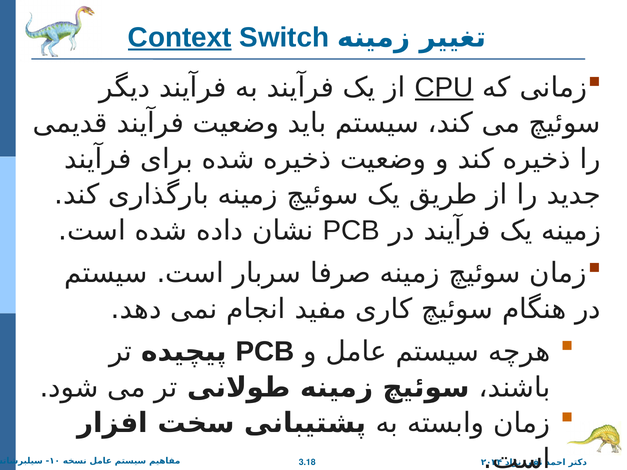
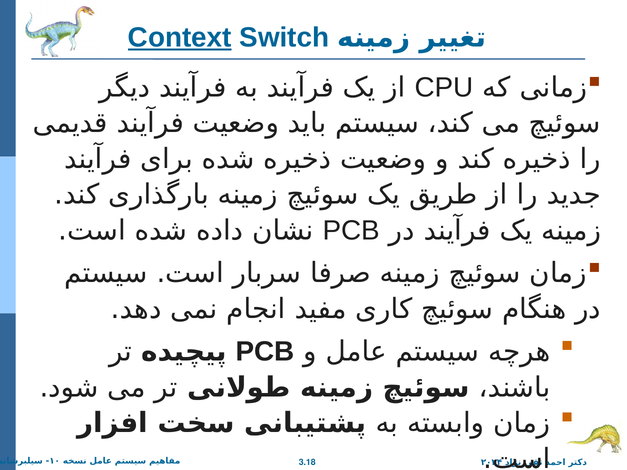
CPU underline: present -> none
